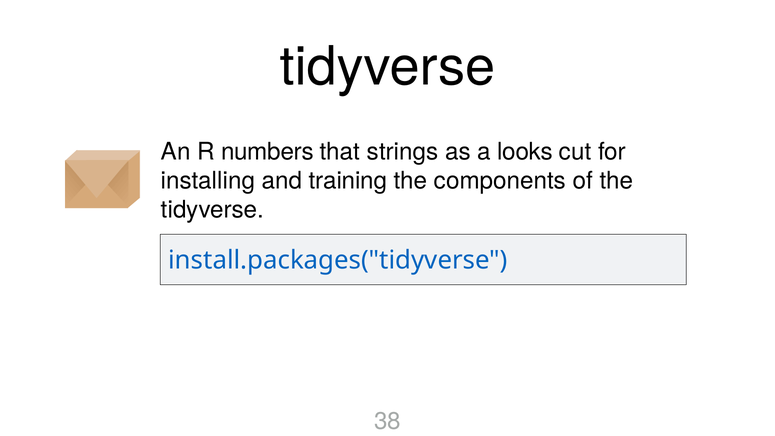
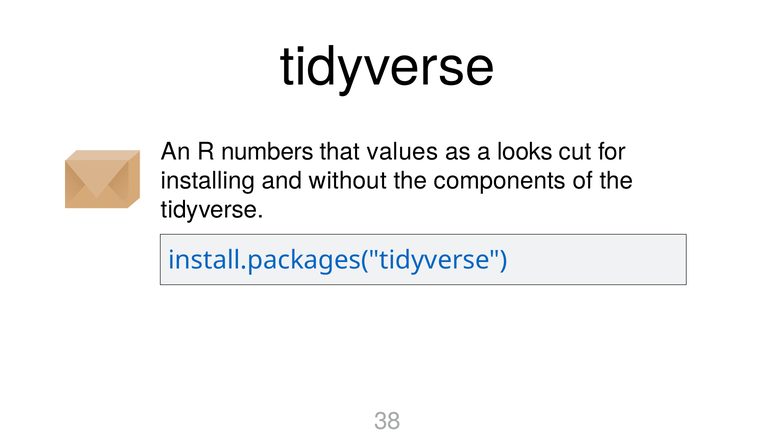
strings: strings -> values
training: training -> without
